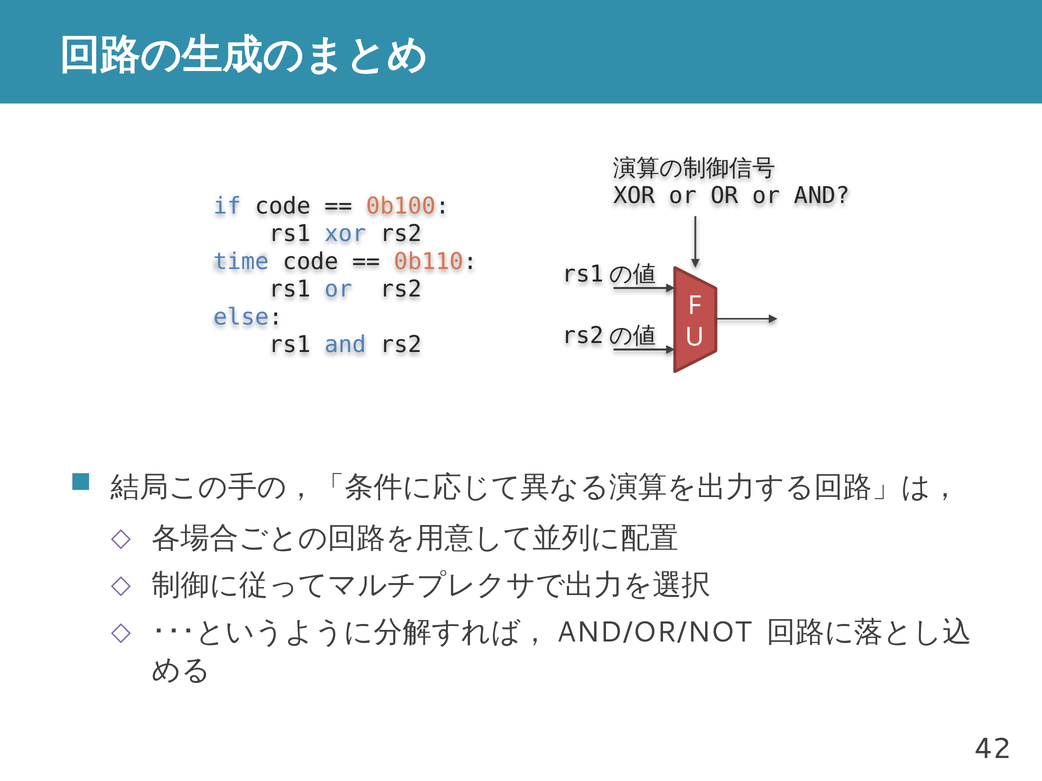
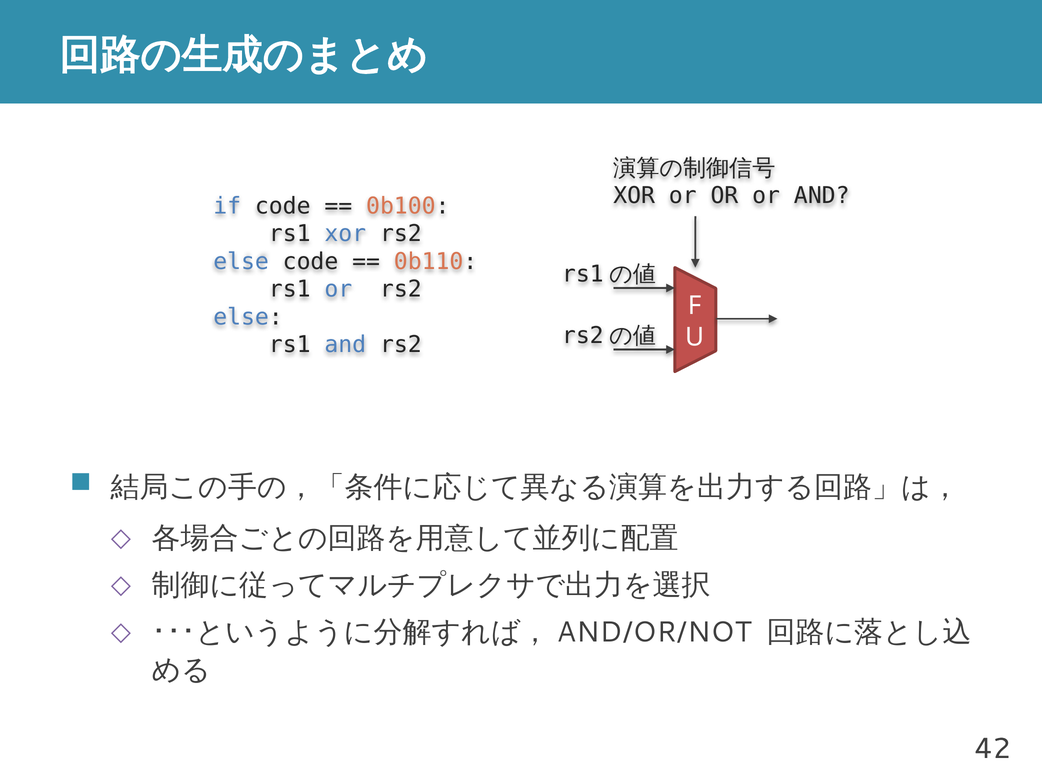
time at (241, 262): time -> else
